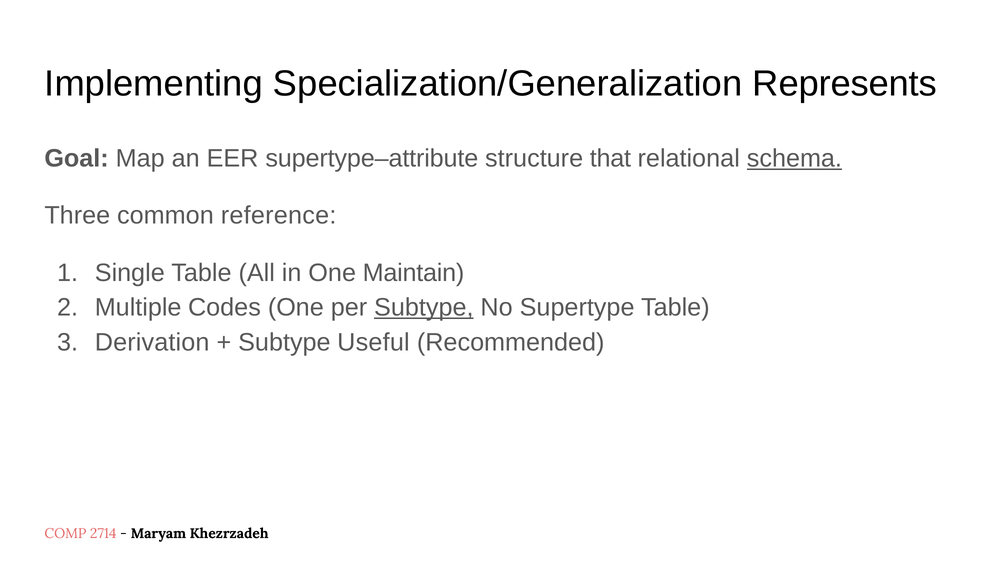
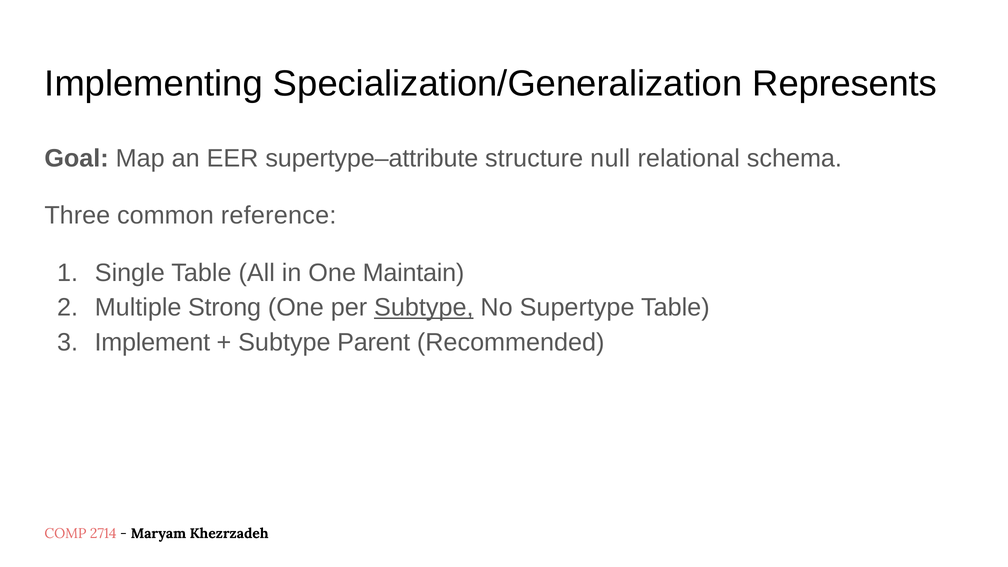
that: that -> null
schema underline: present -> none
Codes: Codes -> Strong
Derivation: Derivation -> Implement
Useful: Useful -> Parent
